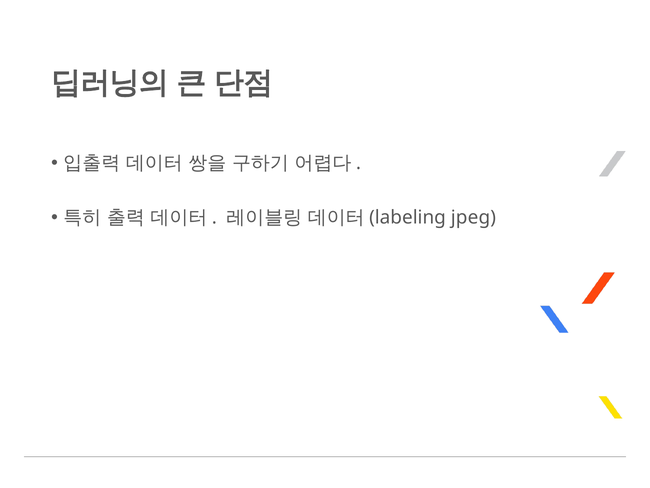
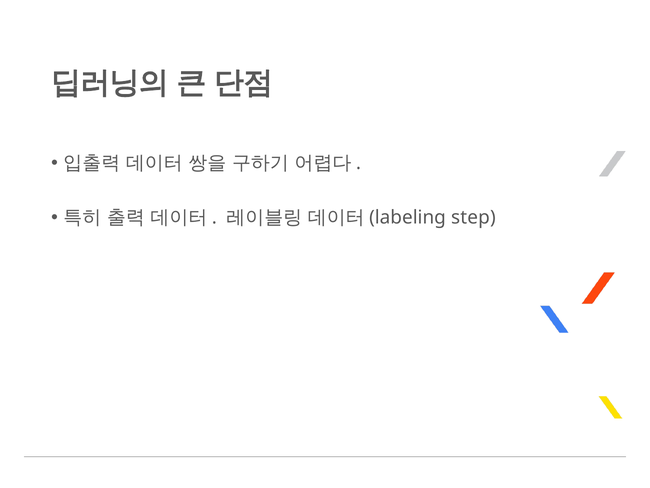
jpeg: jpeg -> step
